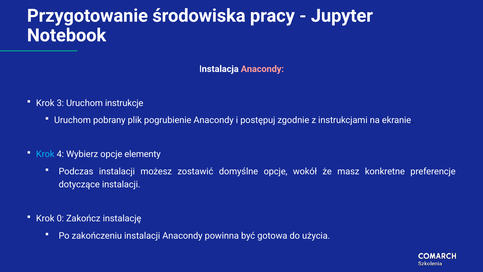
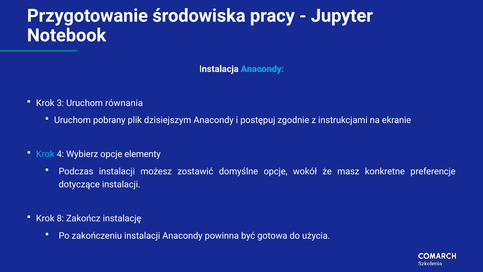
Anacondy at (262, 69) colour: pink -> light blue
instrukcje: instrukcje -> równania
pogrubienie: pogrubienie -> dzisiejszym
0: 0 -> 8
